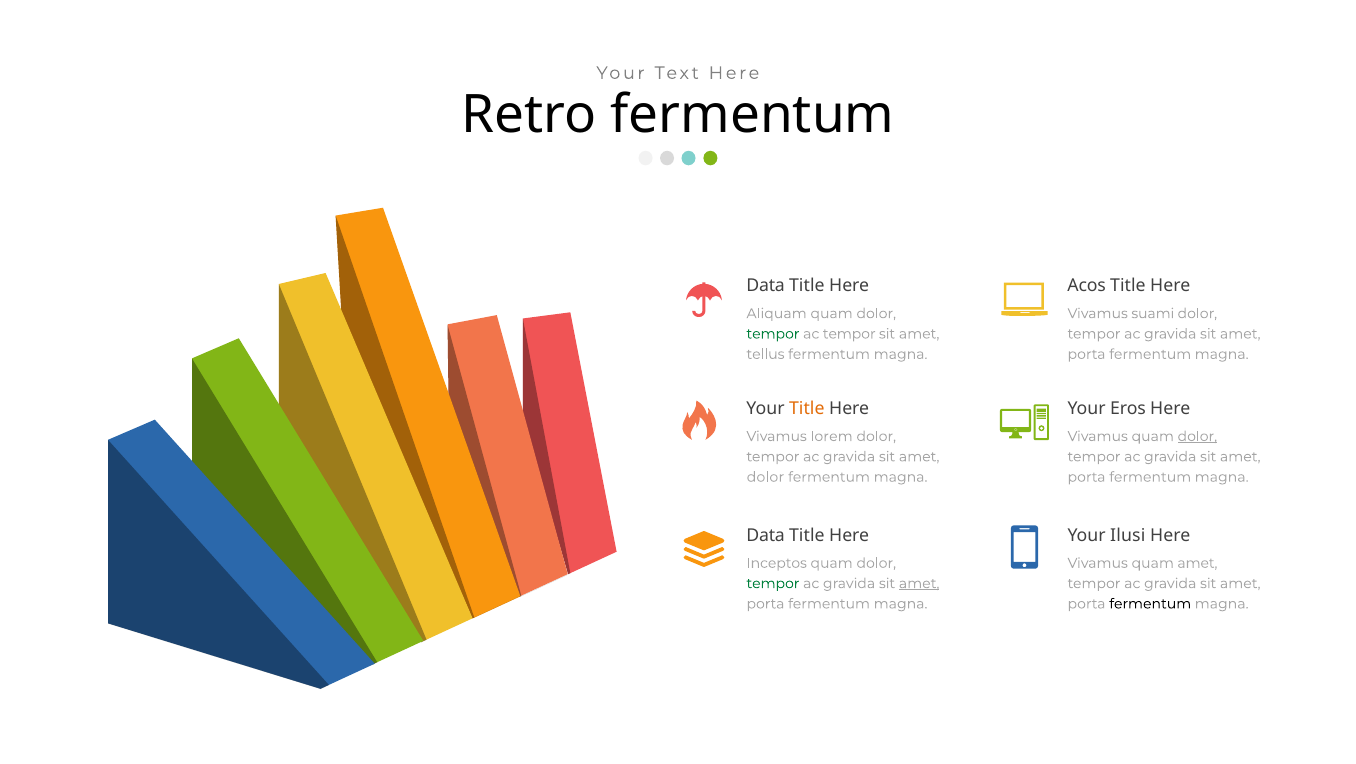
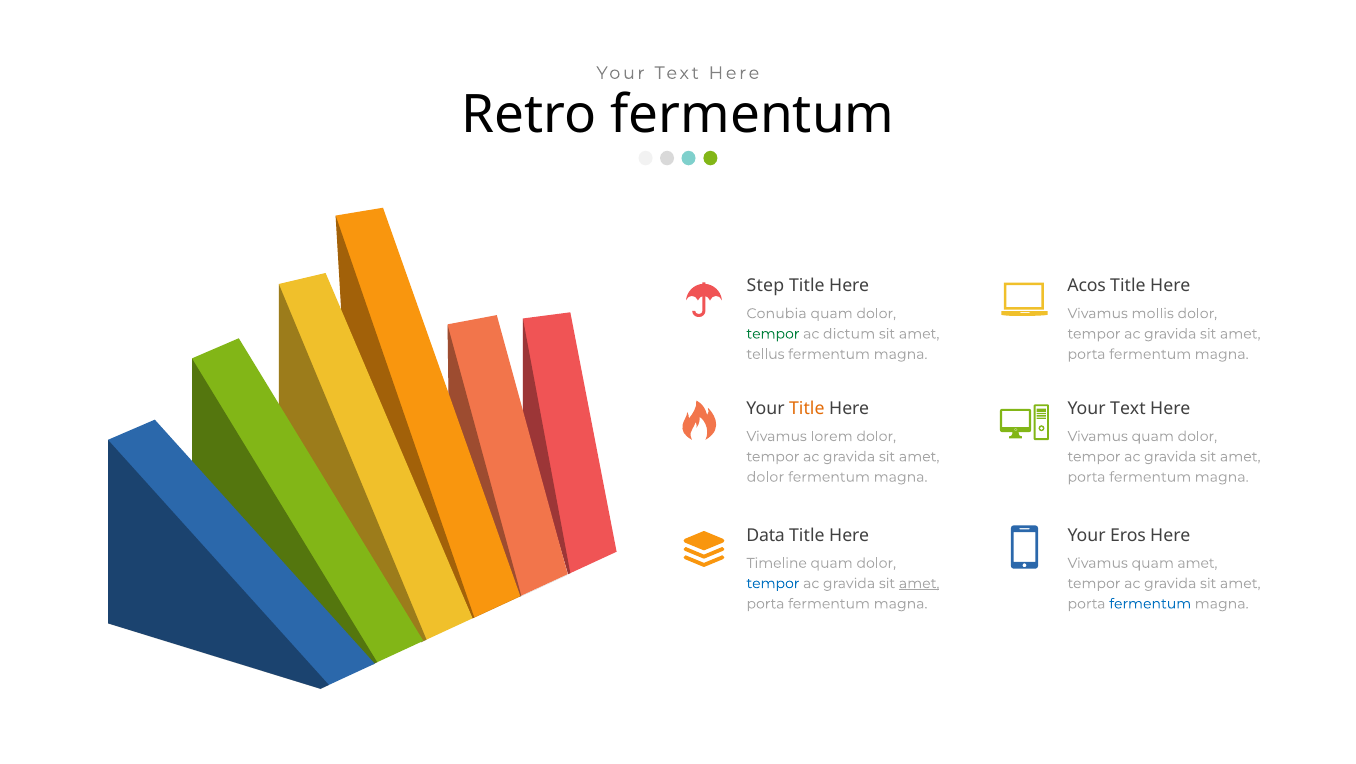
Data at (766, 286): Data -> Step
Aliquam: Aliquam -> Conubia
suami: suami -> mollis
ac tempor: tempor -> dictum
Eros at (1128, 408): Eros -> Text
dolor at (1197, 436) underline: present -> none
Ilusi: Ilusi -> Eros
Inceptos: Inceptos -> Timeline
tempor at (773, 583) colour: green -> blue
fermentum at (1150, 604) colour: black -> blue
